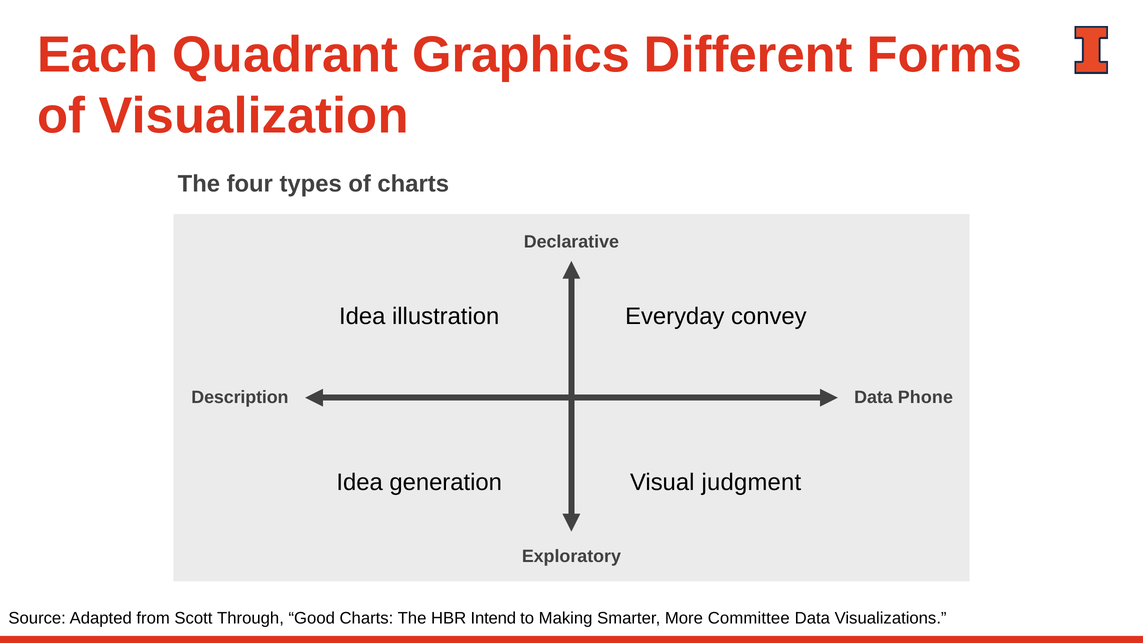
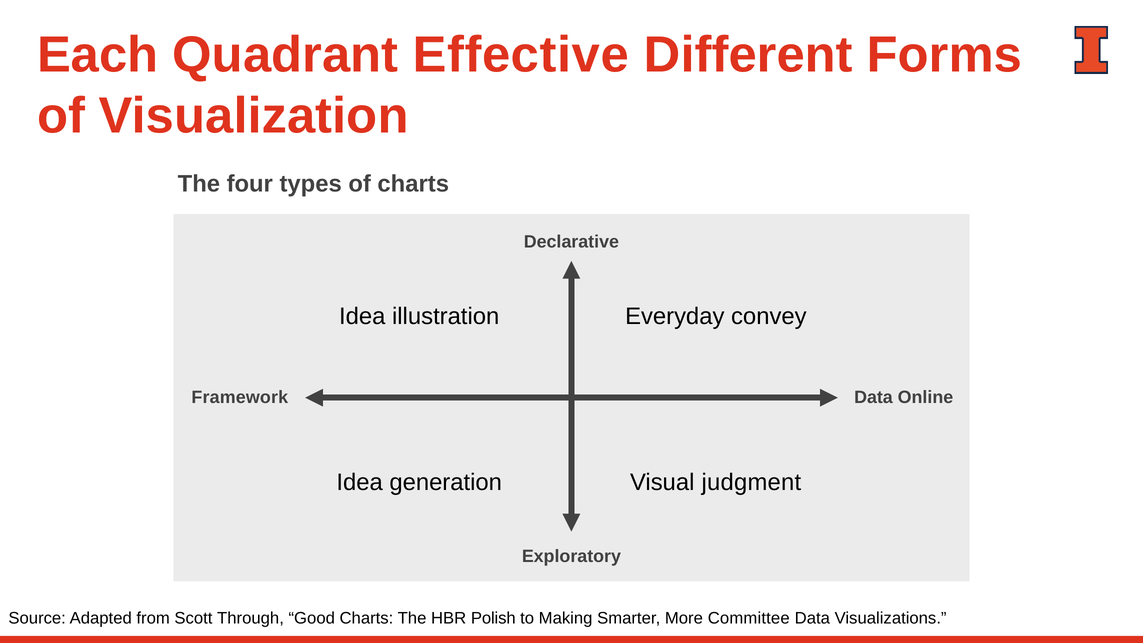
Graphics: Graphics -> Effective
Description: Description -> Framework
Phone: Phone -> Online
Intend: Intend -> Polish
